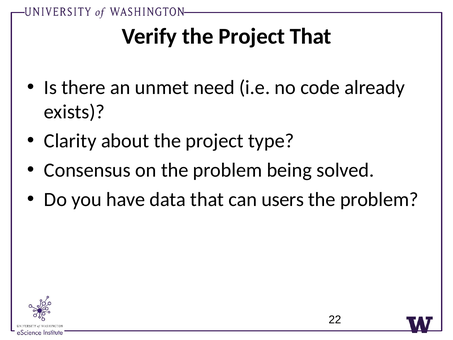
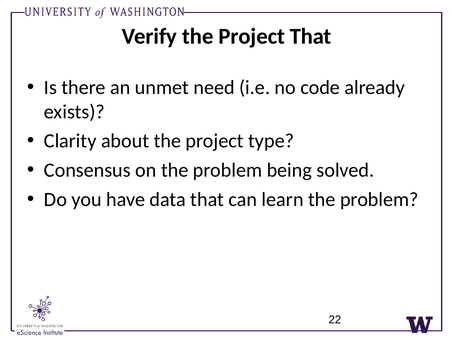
users: users -> learn
